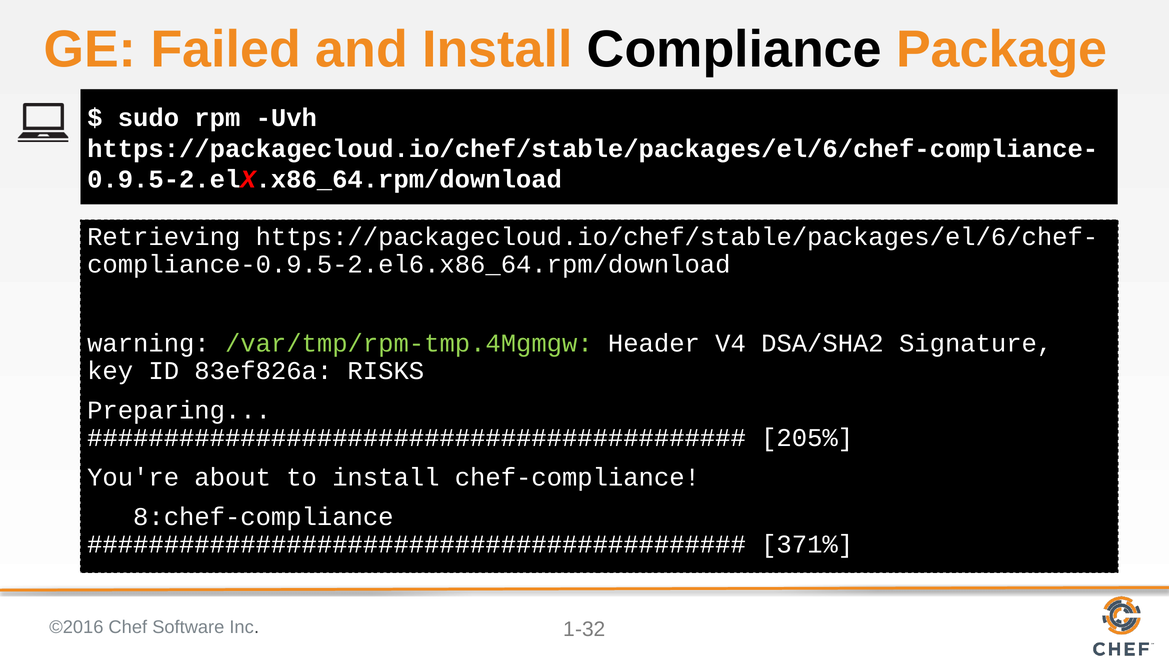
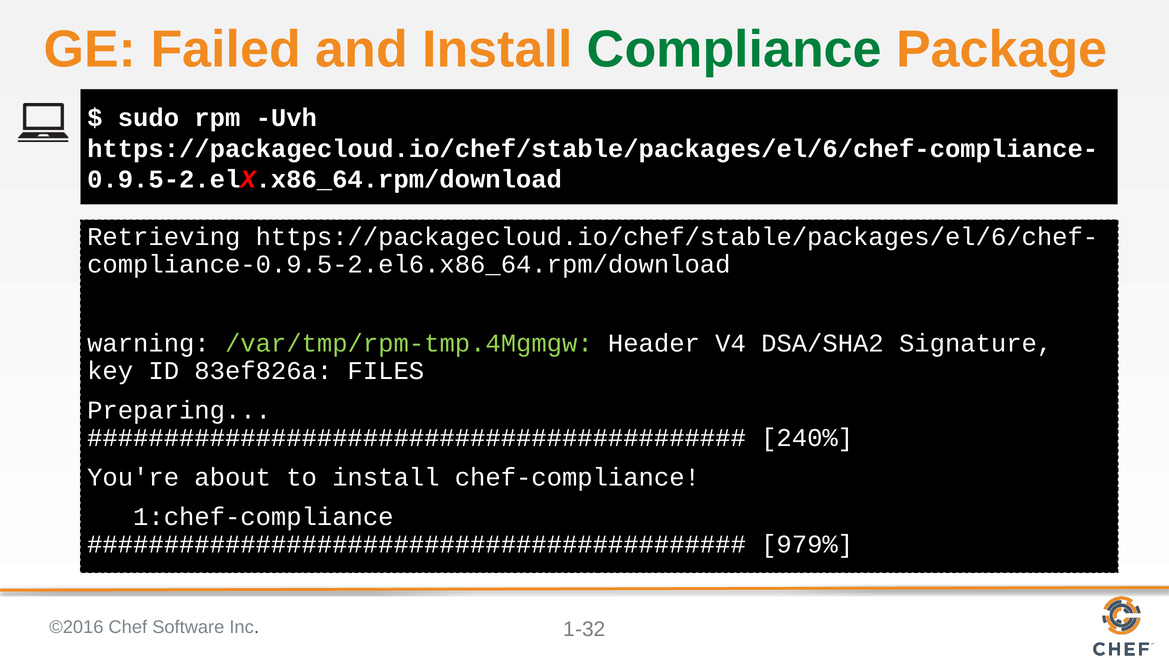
Compliance colour: black -> green
RISKS: RISKS -> FILES
205%: 205% -> 240%
8:chef-compliance: 8:chef-compliance -> 1:chef-compliance
371%: 371% -> 979%
